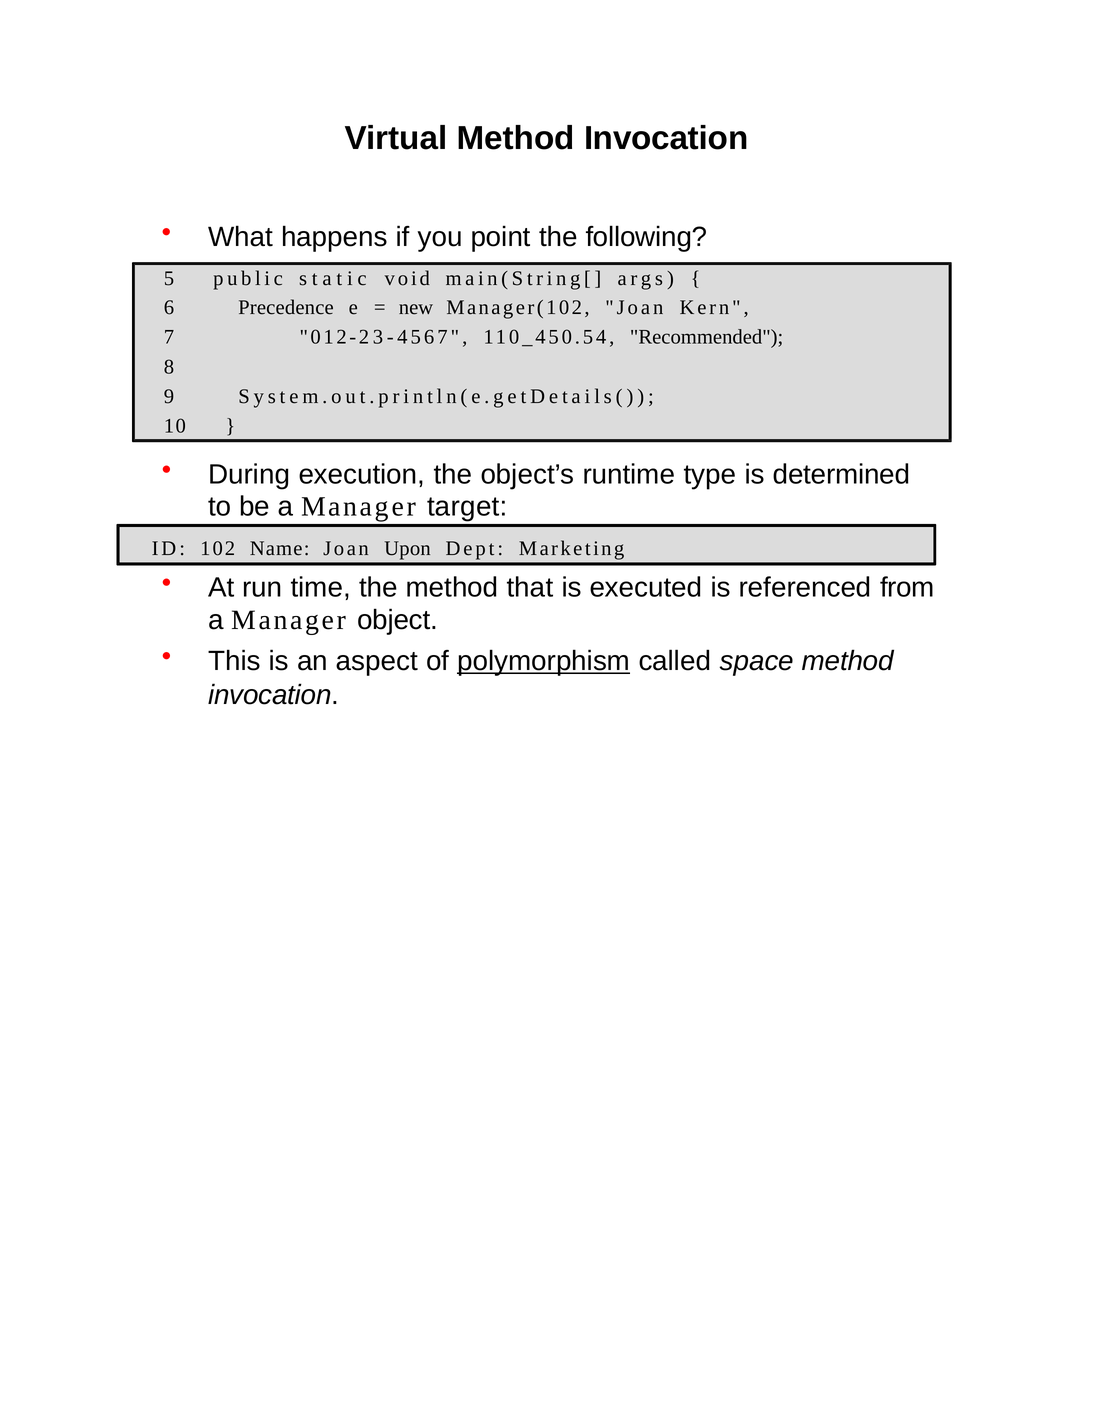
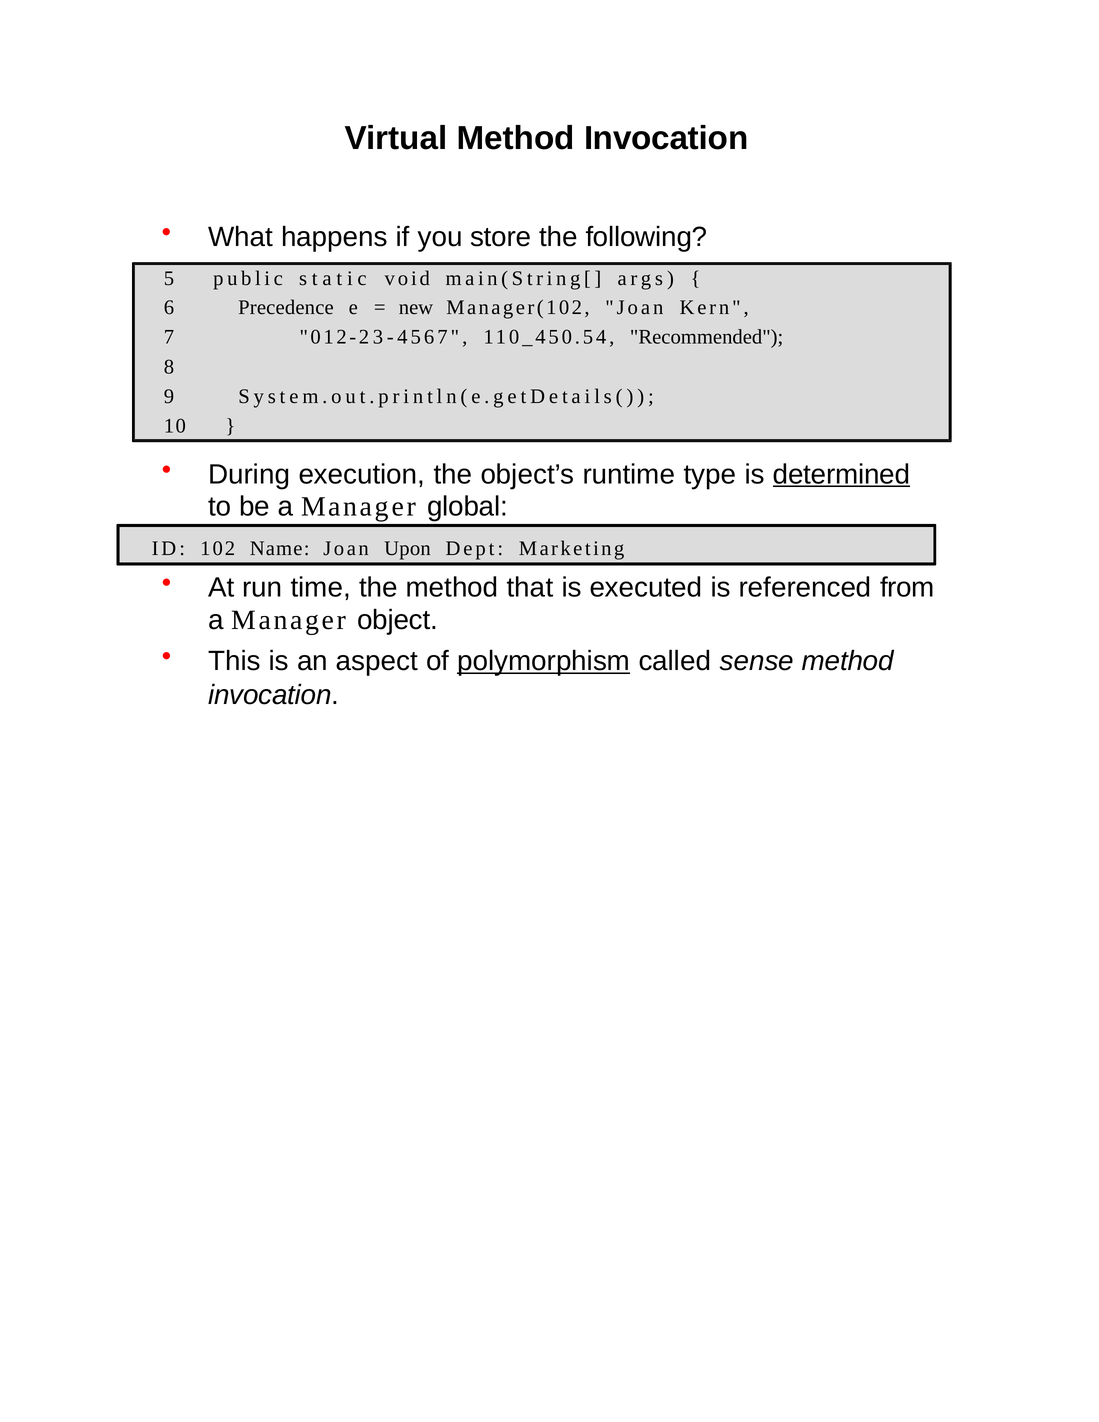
point: point -> store
determined underline: none -> present
target: target -> global
space: space -> sense
